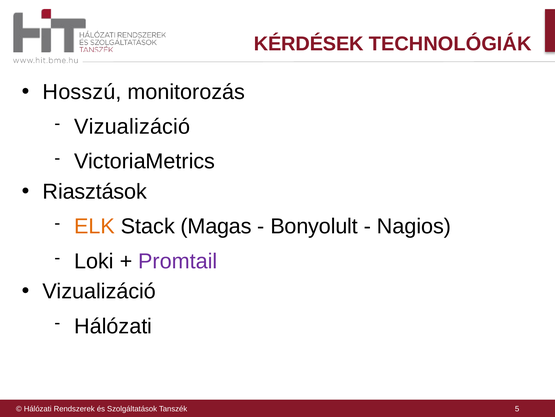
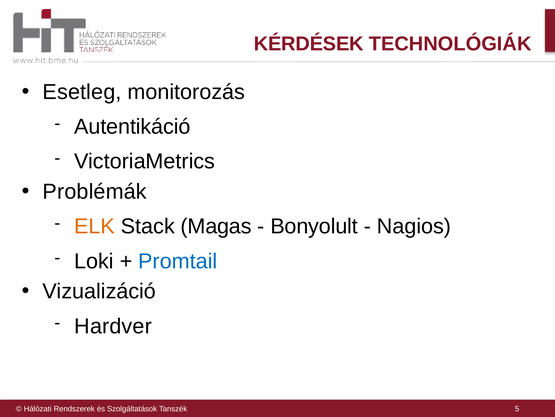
Hosszú: Hosszú -> Esetleg
Vizualizáció at (132, 127): Vizualizáció -> Autentikáció
Riasztások: Riasztások -> Problémák
Promtail colour: purple -> blue
Hálózati at (113, 326): Hálózati -> Hardver
